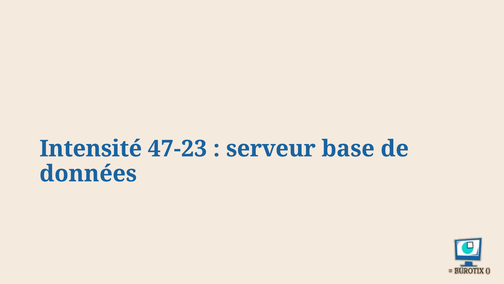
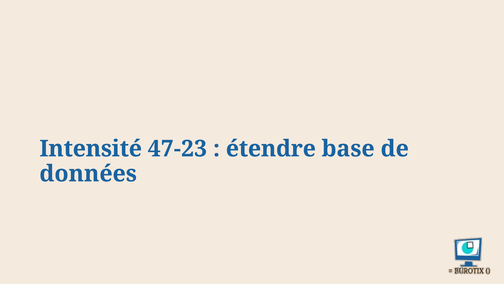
serveur: serveur -> étendre
